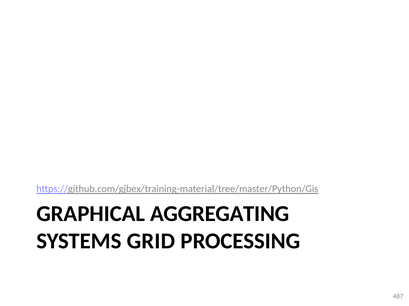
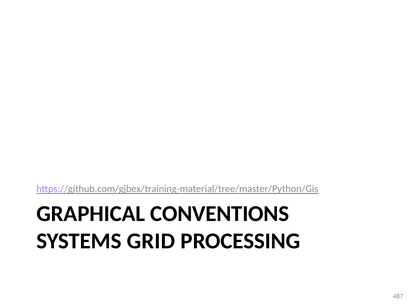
AGGREGATING: AGGREGATING -> CONVENTIONS
